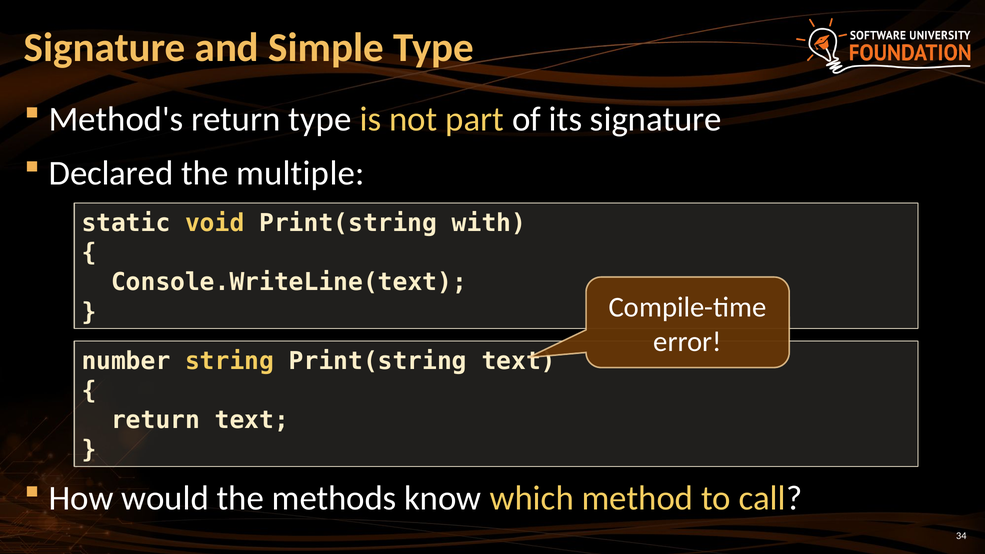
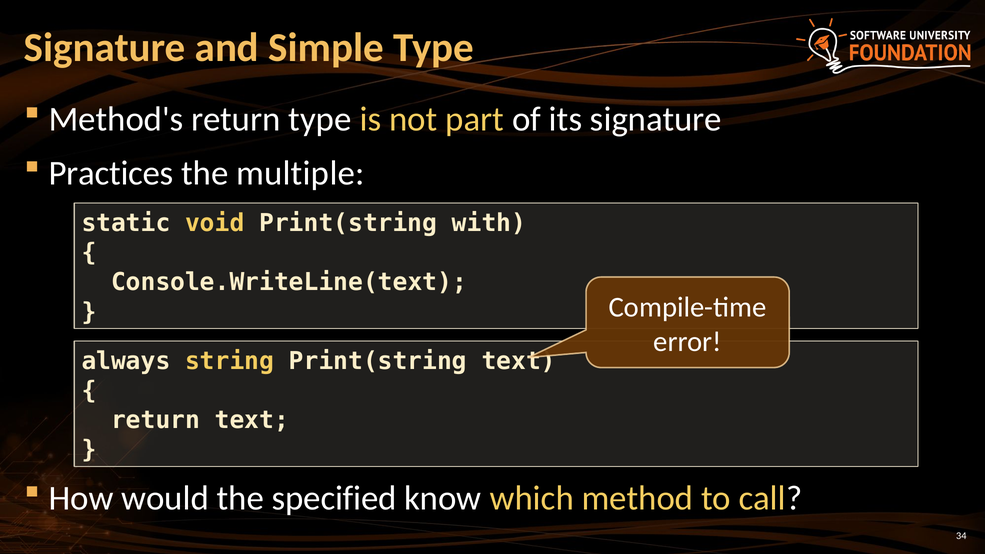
Declared: Declared -> Practices
number: number -> always
methods: methods -> specified
